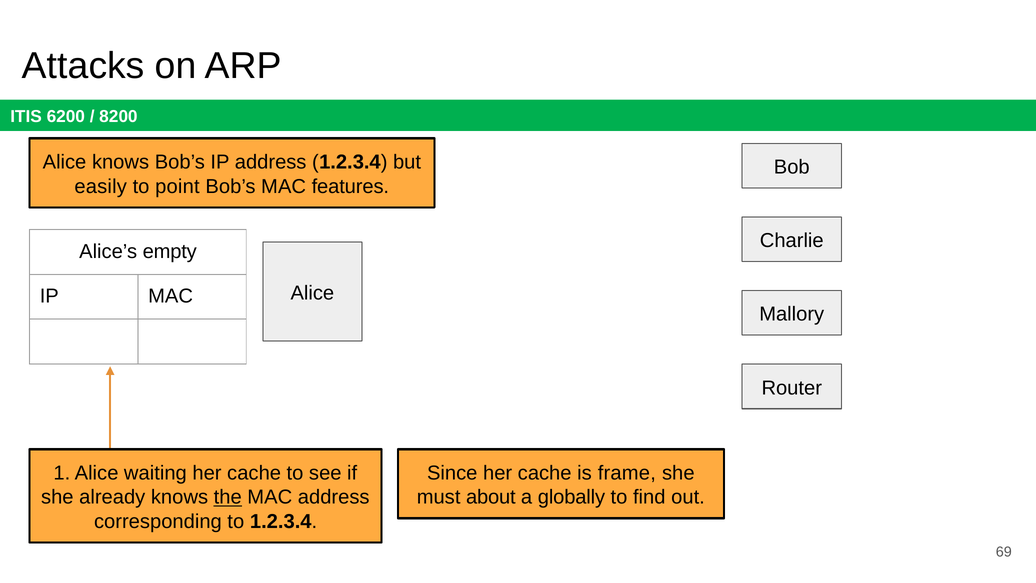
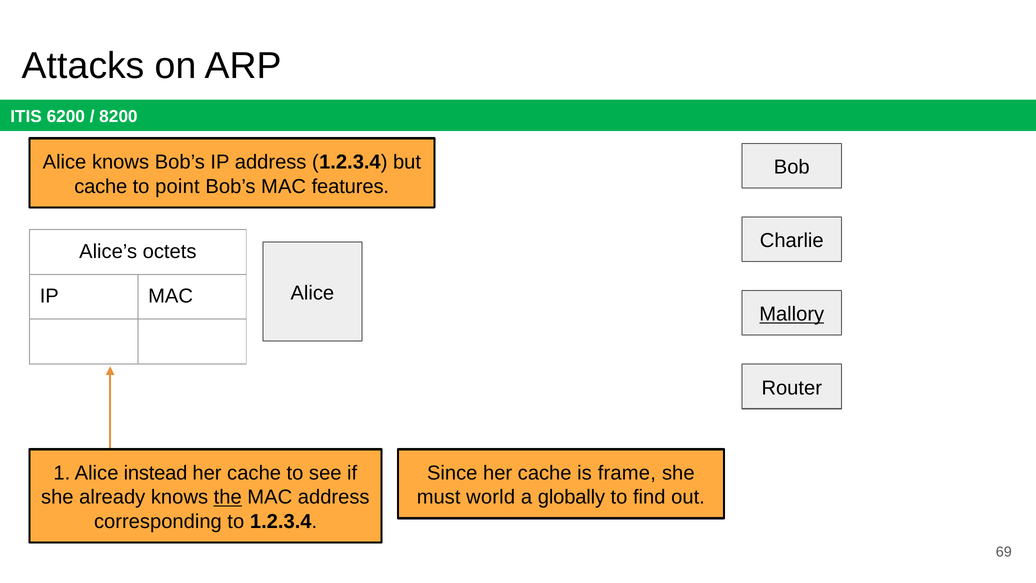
easily at (101, 186): easily -> cache
empty: empty -> octets
Mallory underline: none -> present
waiting: waiting -> instead
about: about -> world
